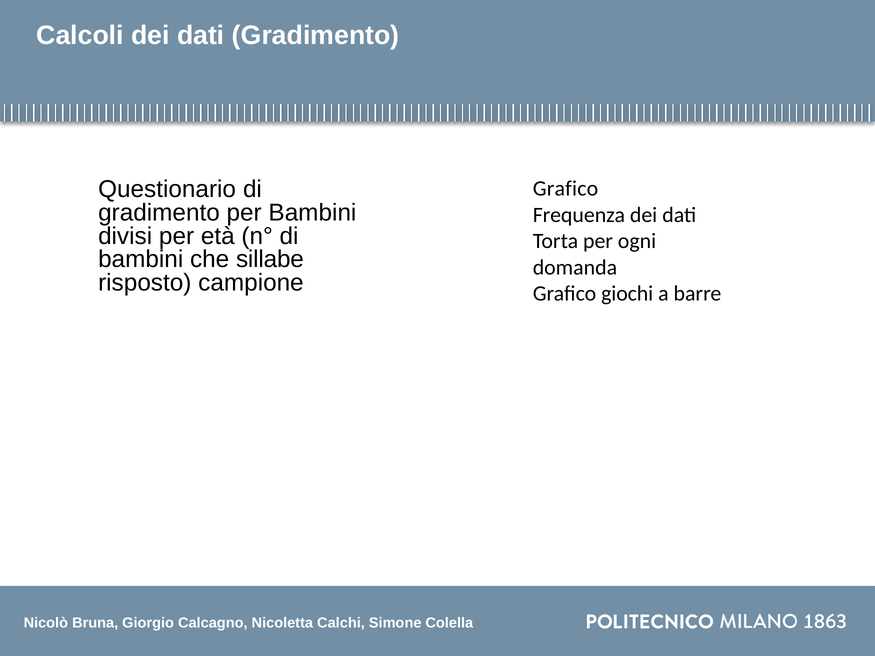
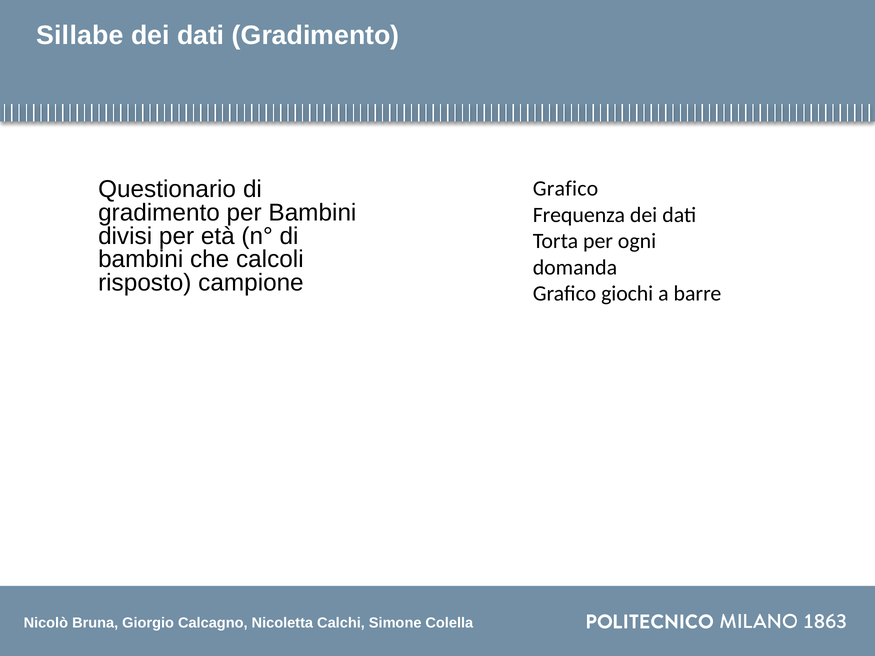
Calcoli: Calcoli -> Sillabe
sillabe: sillabe -> calcoli
